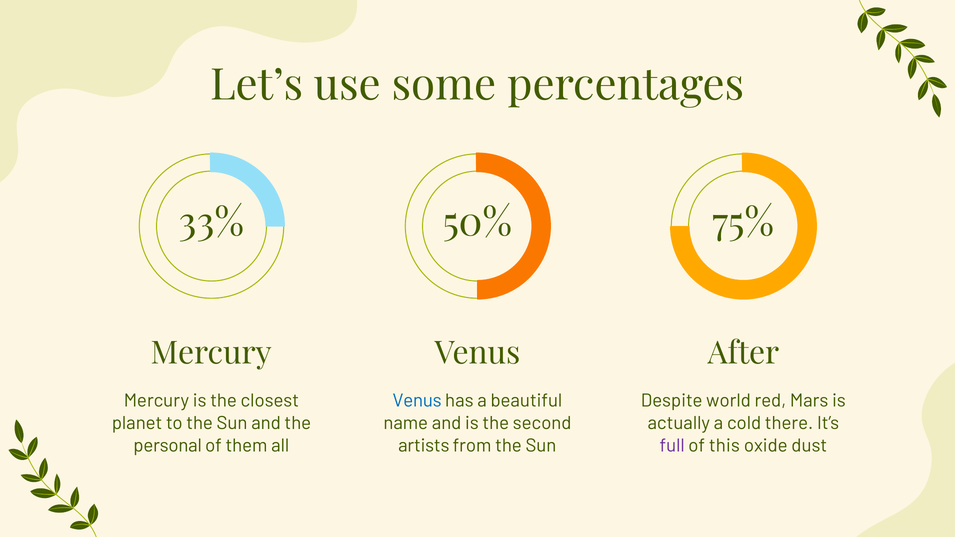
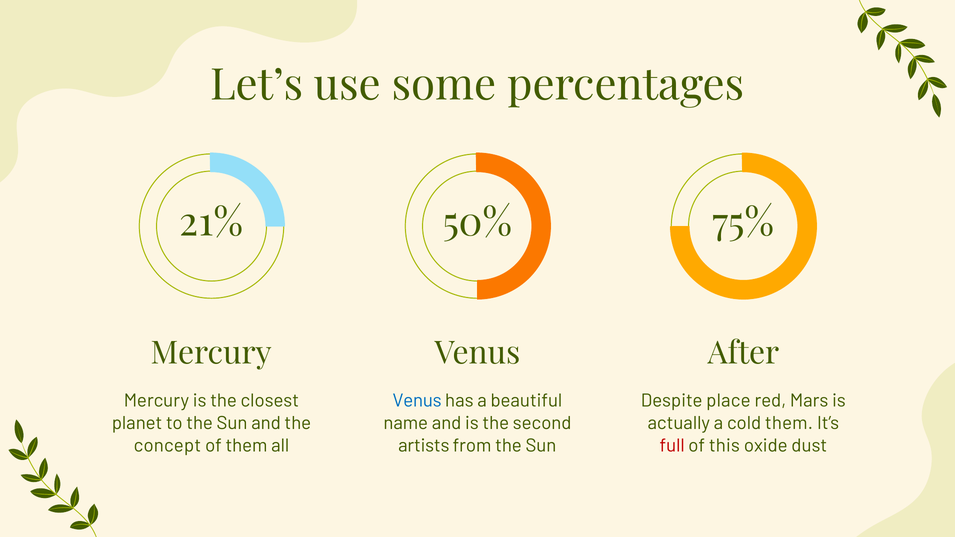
33%: 33% -> 21%
world: world -> place
cold there: there -> them
personal: personal -> concept
full colour: purple -> red
